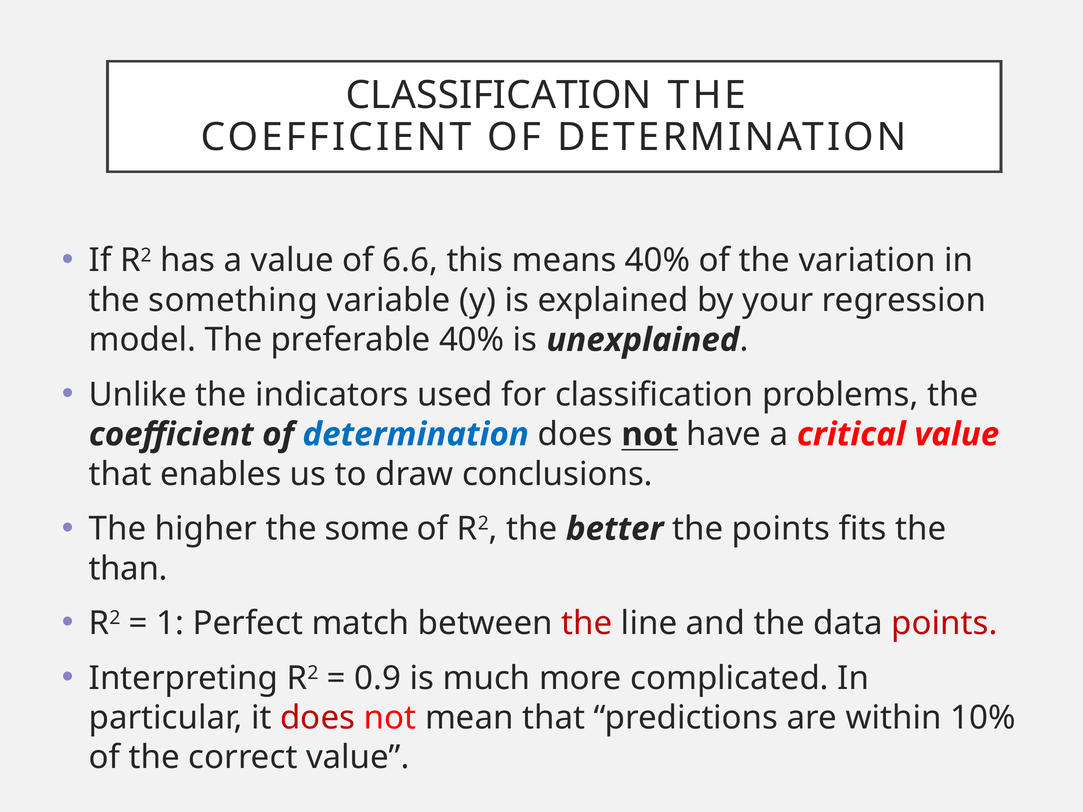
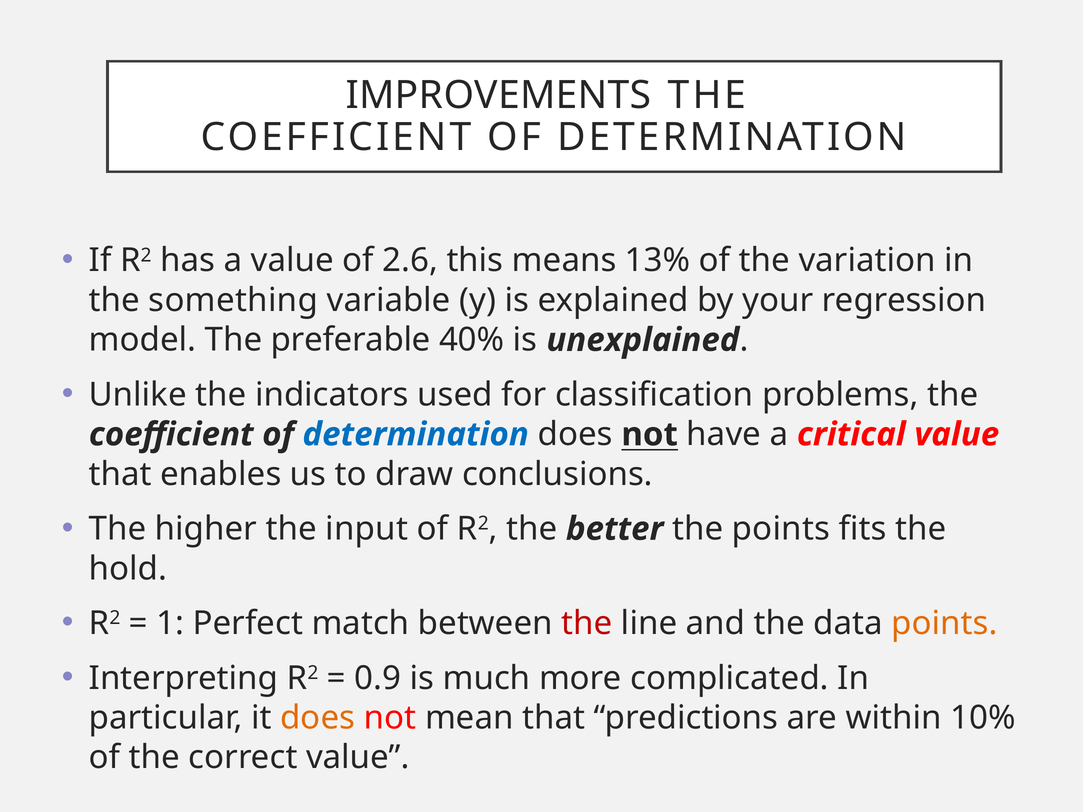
CLASSIFICATION at (499, 95): CLASSIFICATION -> IMPROVEMENTS
6.6: 6.6 -> 2.6
means 40%: 40% -> 13%
some: some -> input
than: than -> hold
points at (944, 624) colour: red -> orange
does at (318, 718) colour: red -> orange
